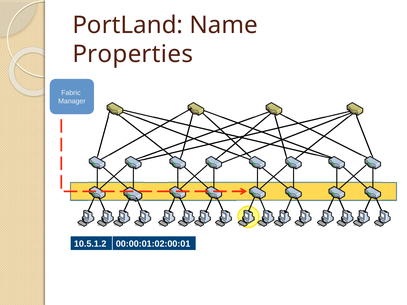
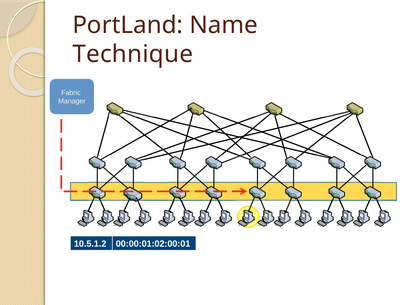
Properties: Properties -> Technique
